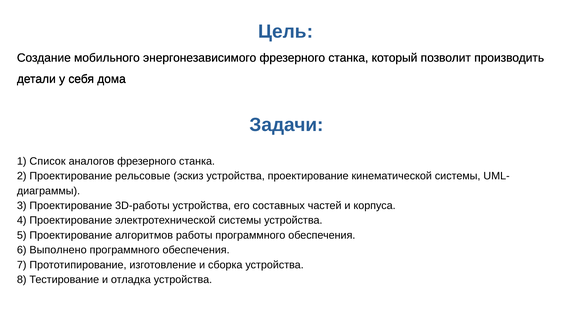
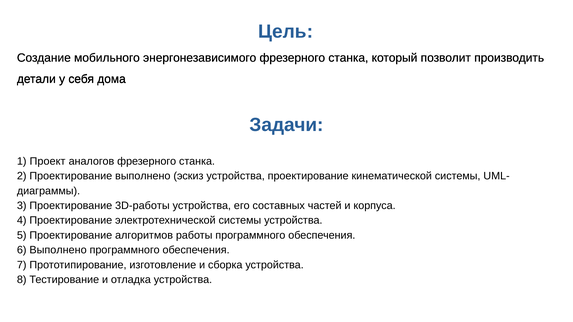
Список: Список -> Проект
Проектирование рельсовые: рельсовые -> выполнено
